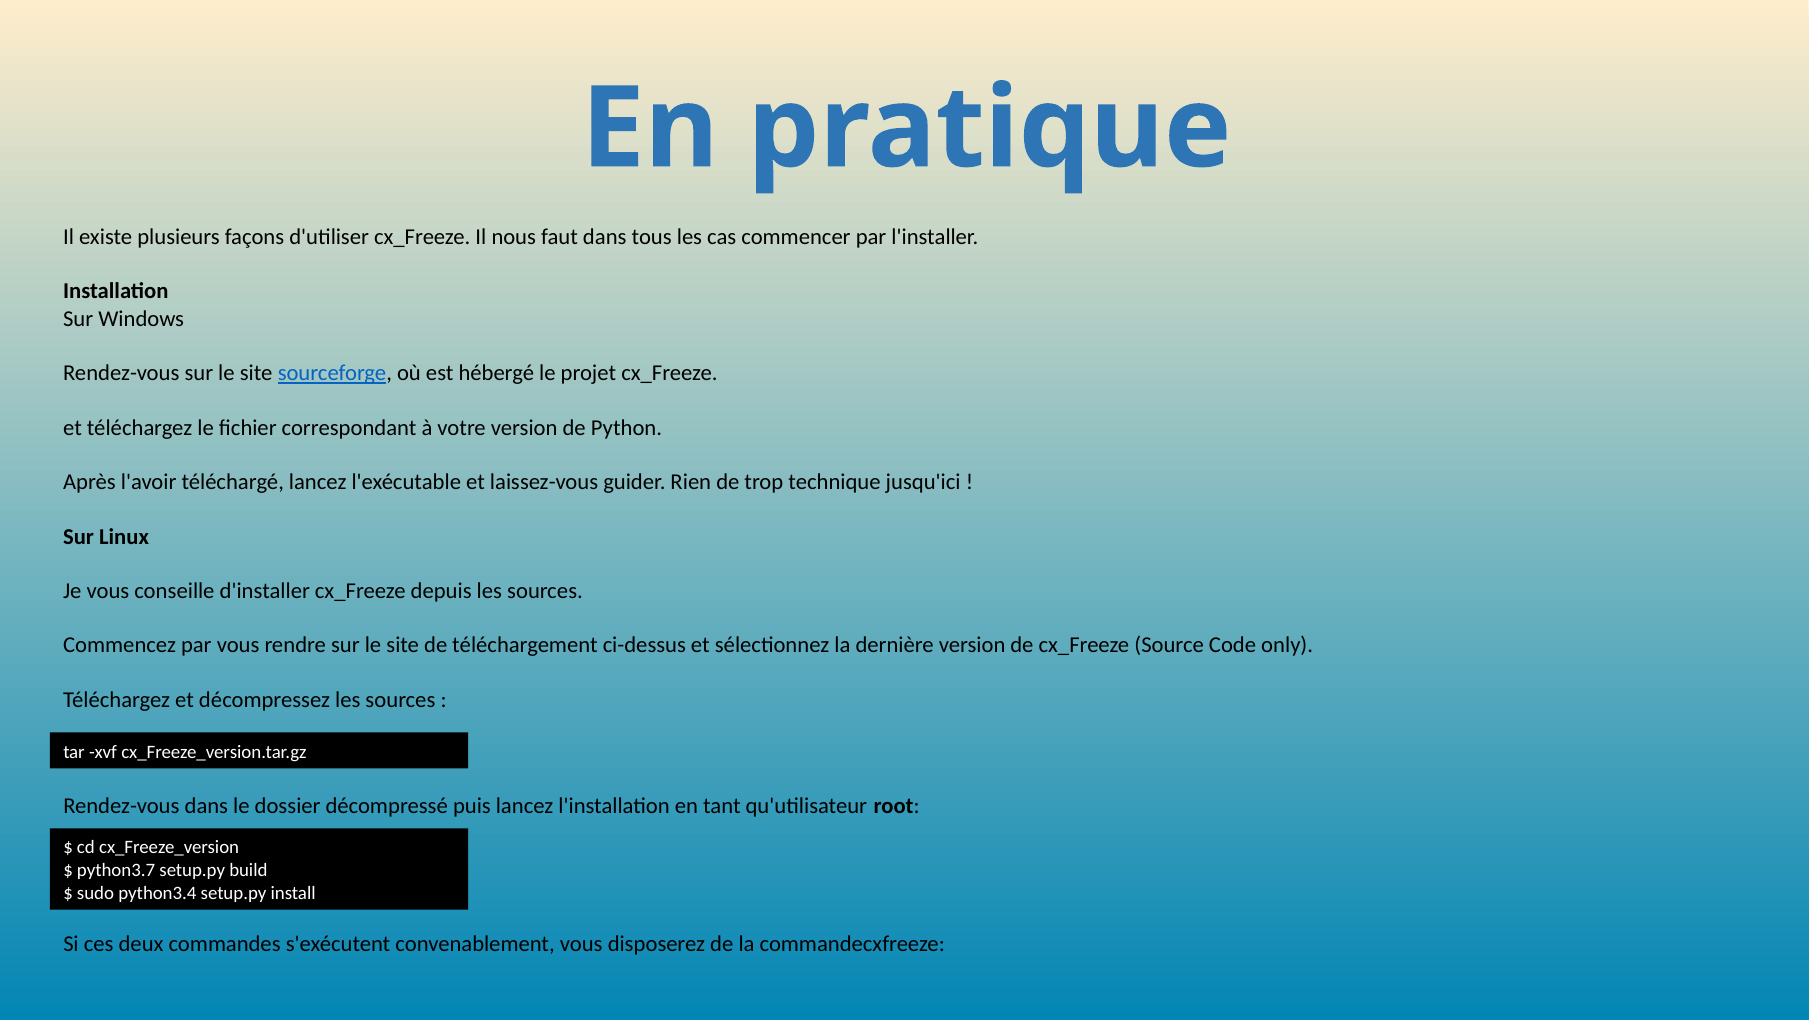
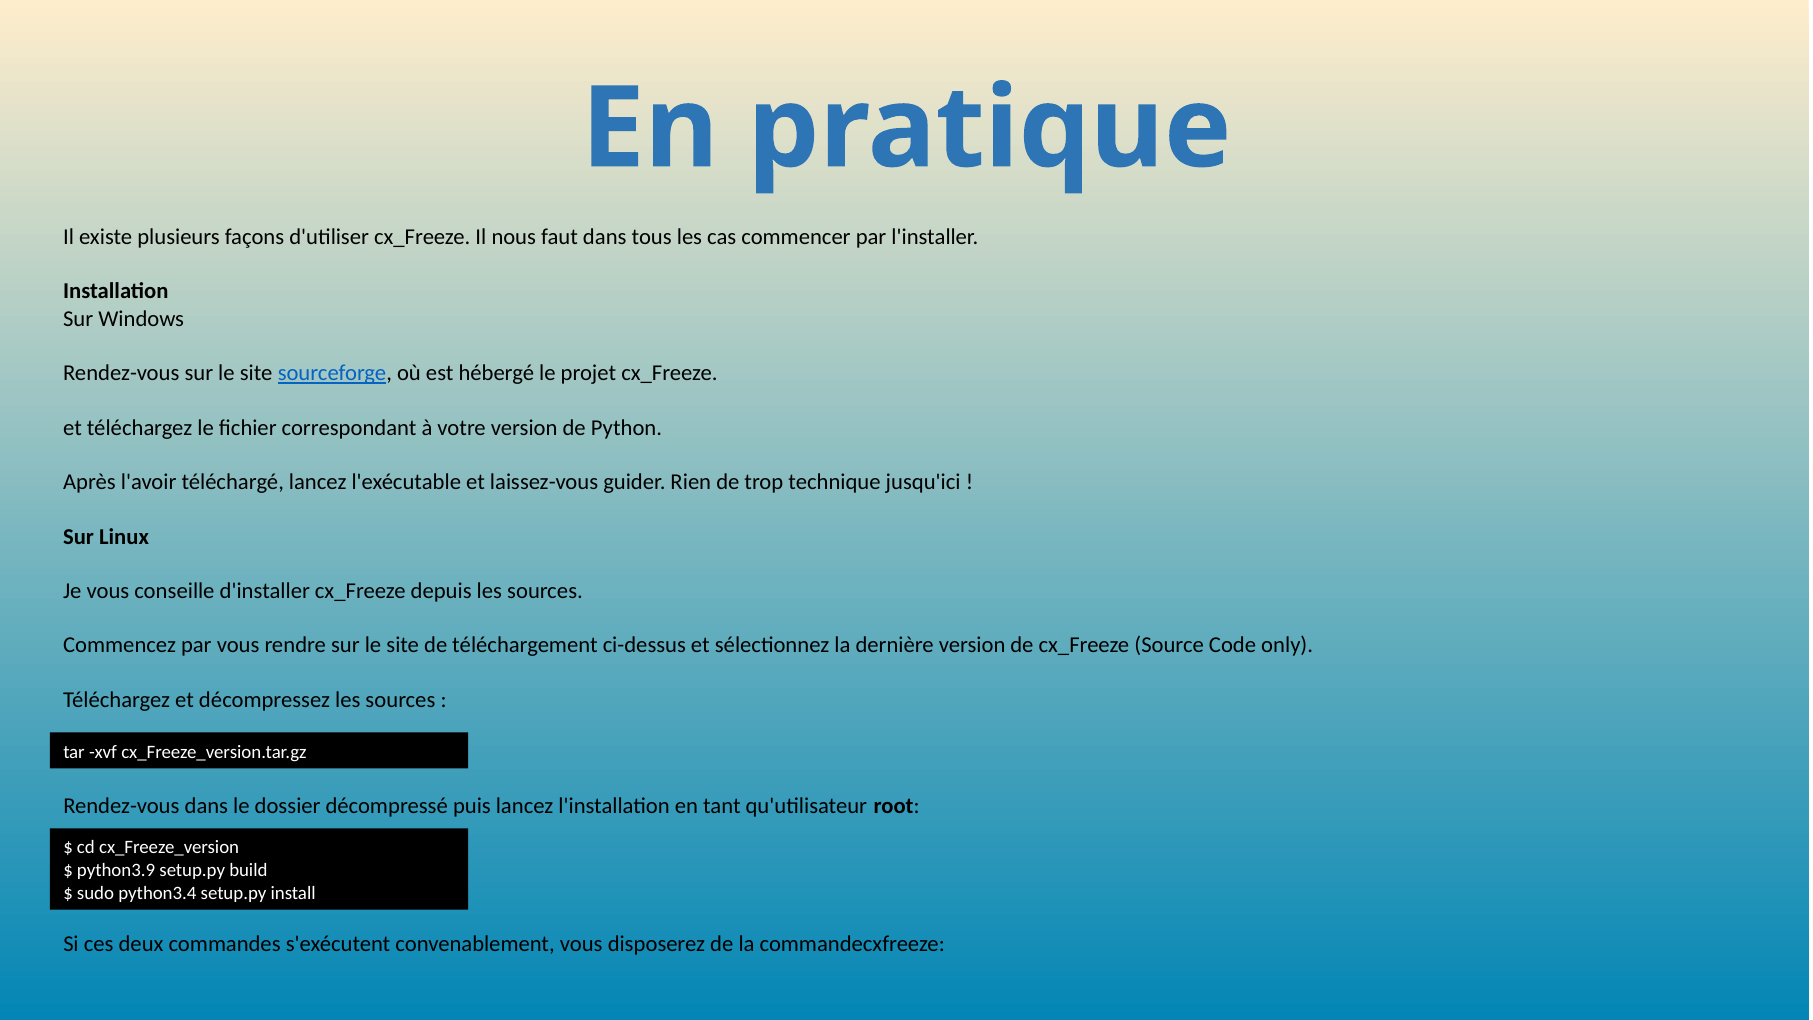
python3.7: python3.7 -> python3.9
